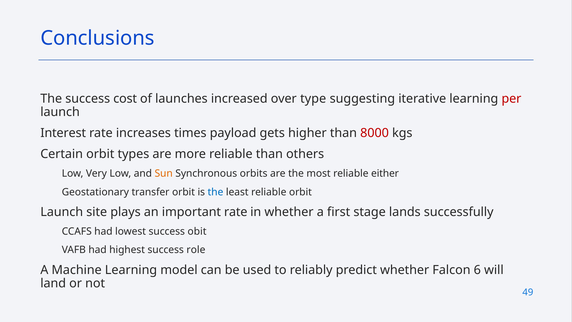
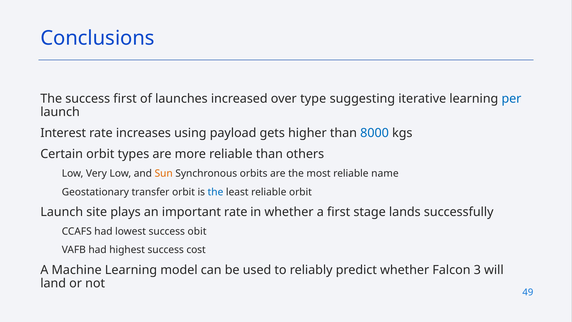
success cost: cost -> first
per colour: red -> blue
times: times -> using
8000 colour: red -> blue
either: either -> name
role: role -> cost
6: 6 -> 3
